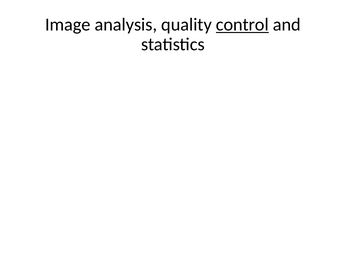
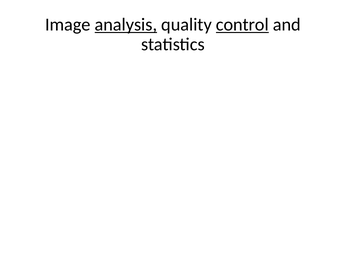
analysis underline: none -> present
